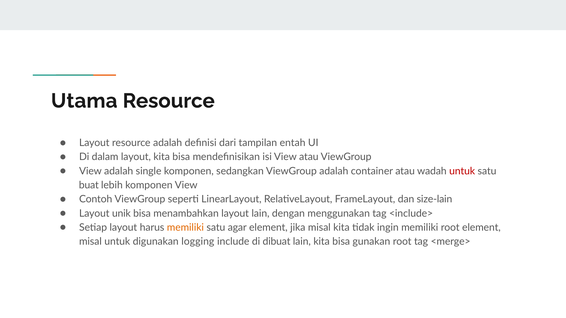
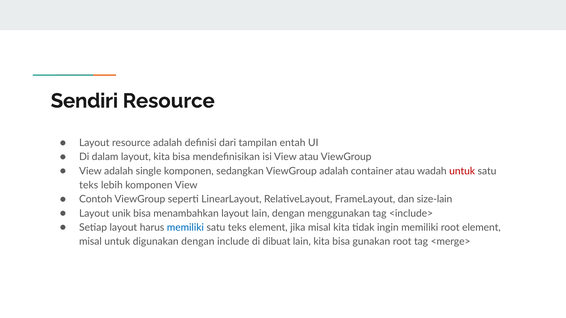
Utama: Utama -> Sendiri
buat at (89, 185): buat -> teks
memiliki at (185, 228) colour: orange -> blue
agar at (237, 228): agar -> teks
digunakan logging: logging -> dengan
